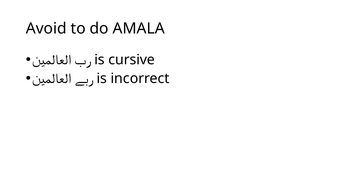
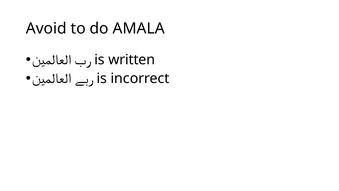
cursive: cursive -> written
